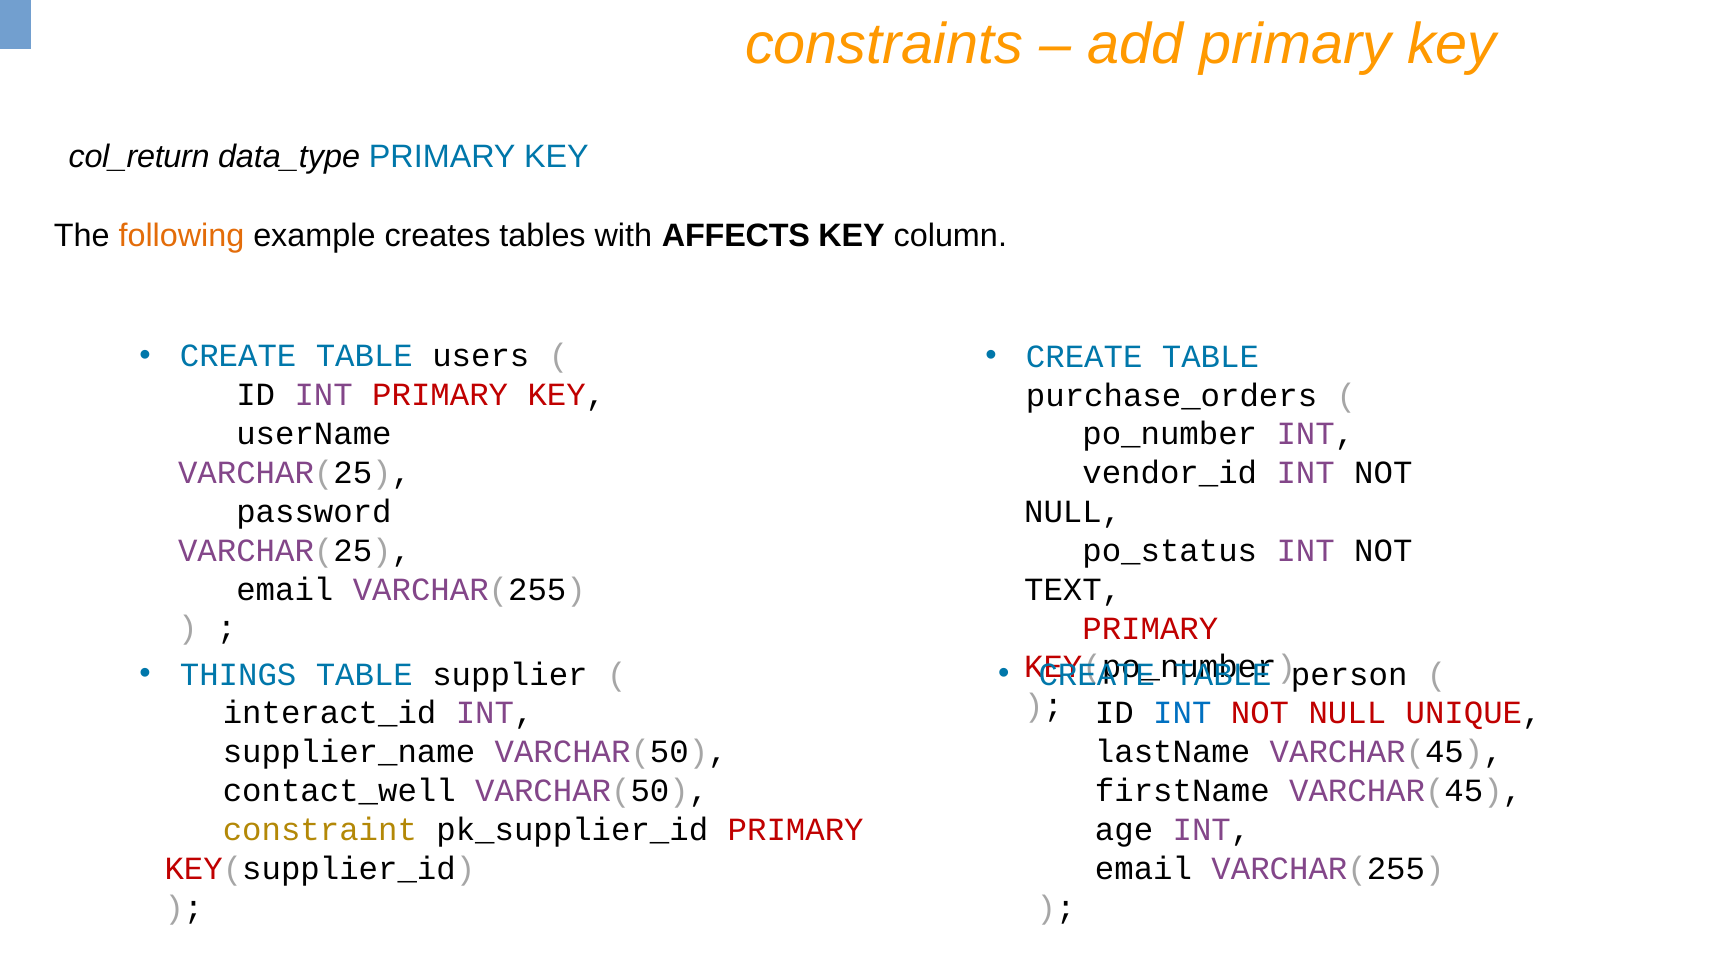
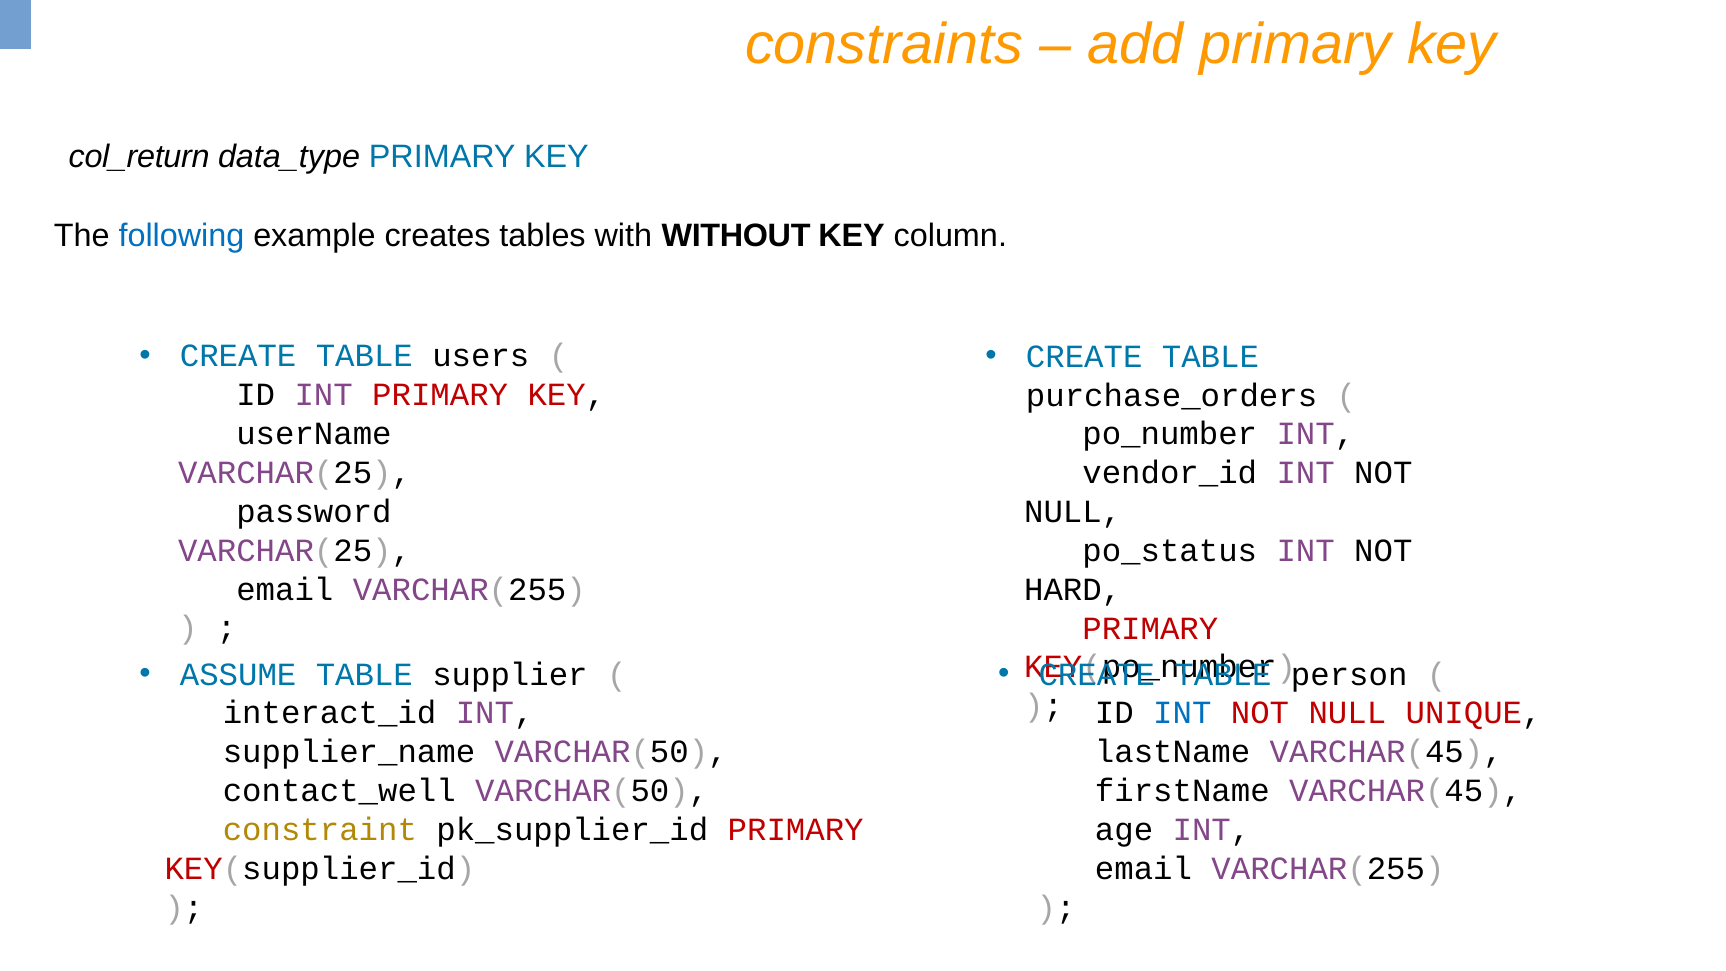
following colour: orange -> blue
AFFECTS: AFFECTS -> WITHOUT
TEXT: TEXT -> HARD
THINGS: THINGS -> ASSUME
